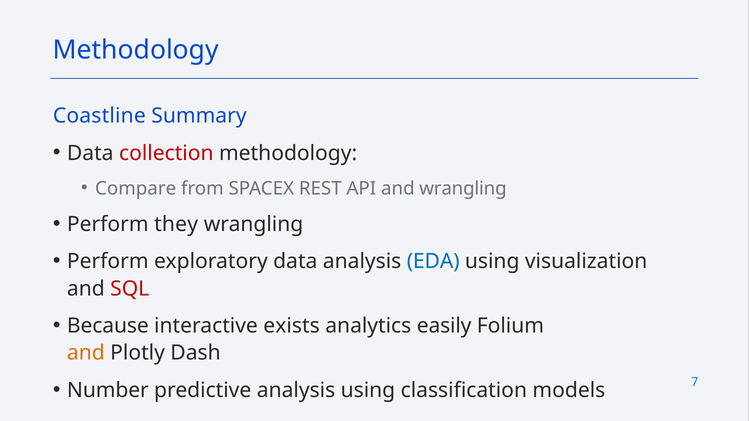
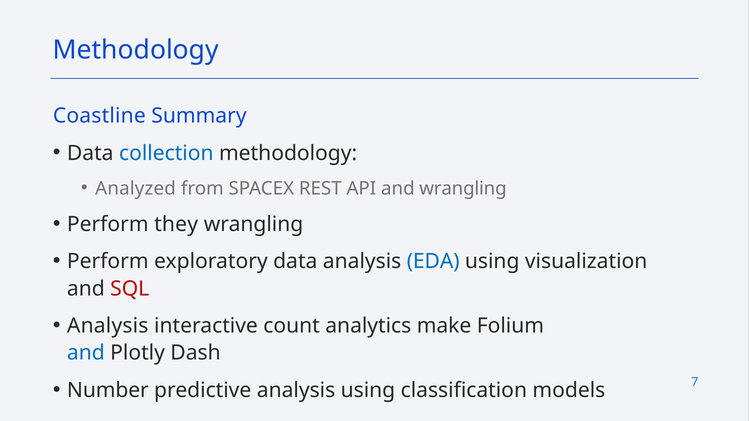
collection colour: red -> blue
Compare: Compare -> Analyzed
Because at (108, 326): Because -> Analysis
exists: exists -> count
easily: easily -> make
and at (86, 353) colour: orange -> blue
